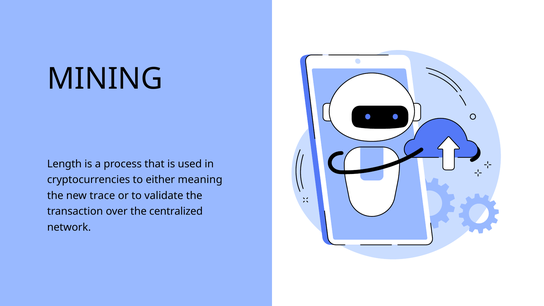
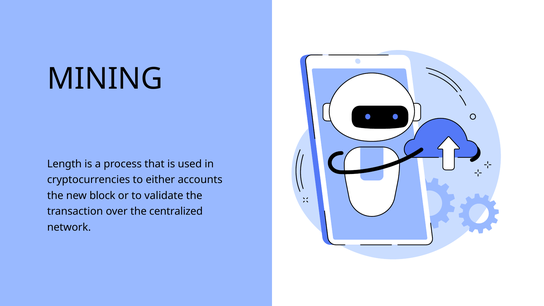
meaning: meaning -> accounts
trace: trace -> block
